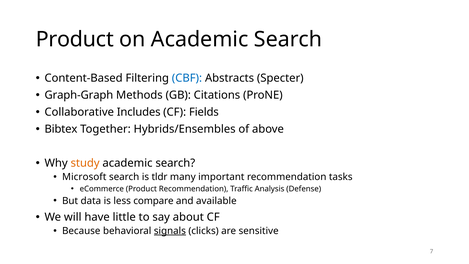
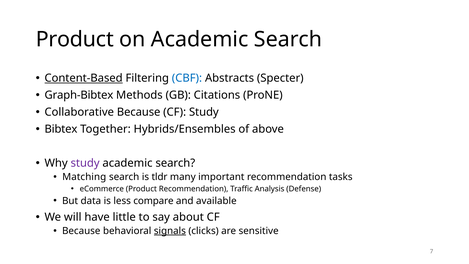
Content-Based underline: none -> present
Graph-Graph: Graph-Graph -> Graph-Bibtex
Collaborative Includes: Includes -> Because
CF Fields: Fields -> Study
study at (85, 163) colour: orange -> purple
Microsoft: Microsoft -> Matching
